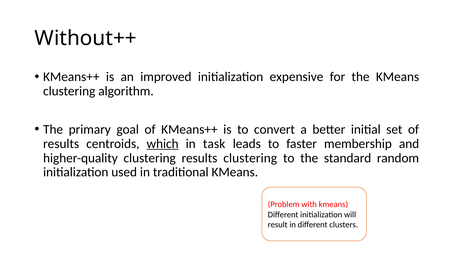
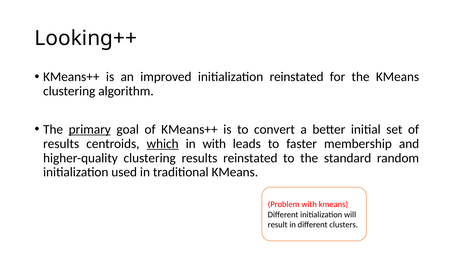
Without++: Without++ -> Looking++
initialization expensive: expensive -> reinstated
primary underline: none -> present
in task: task -> with
results clustering: clustering -> reinstated
